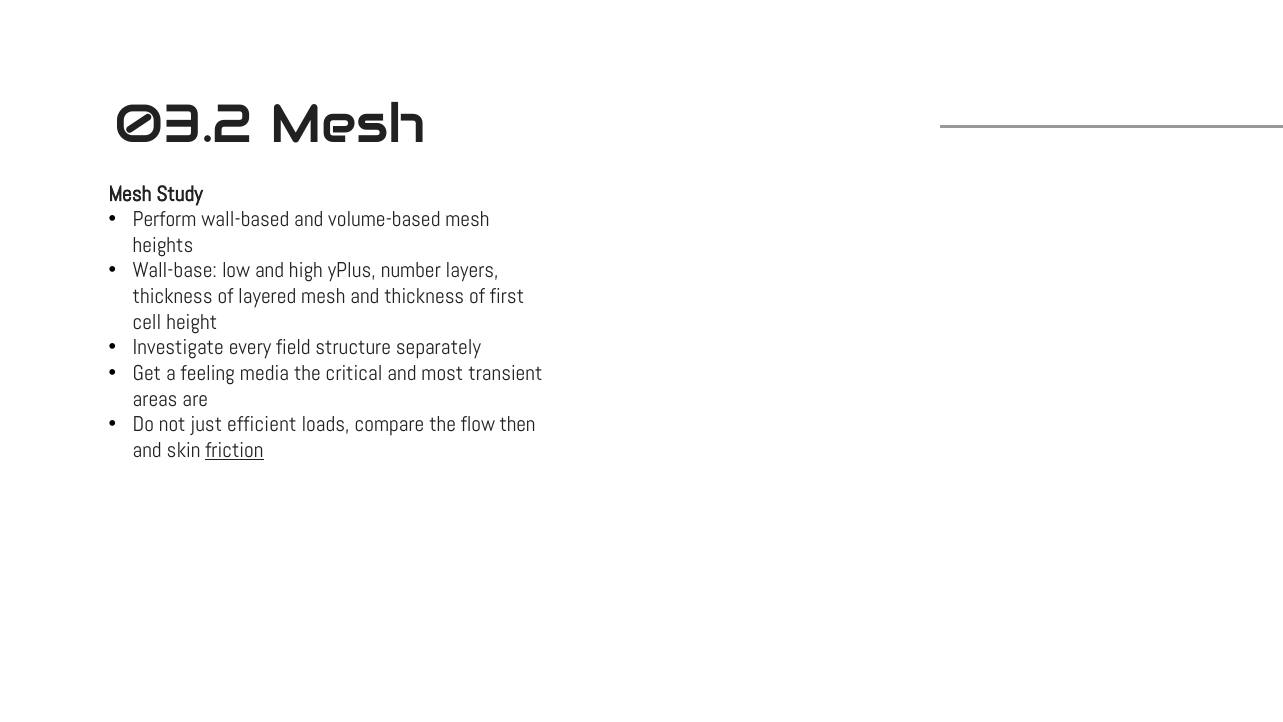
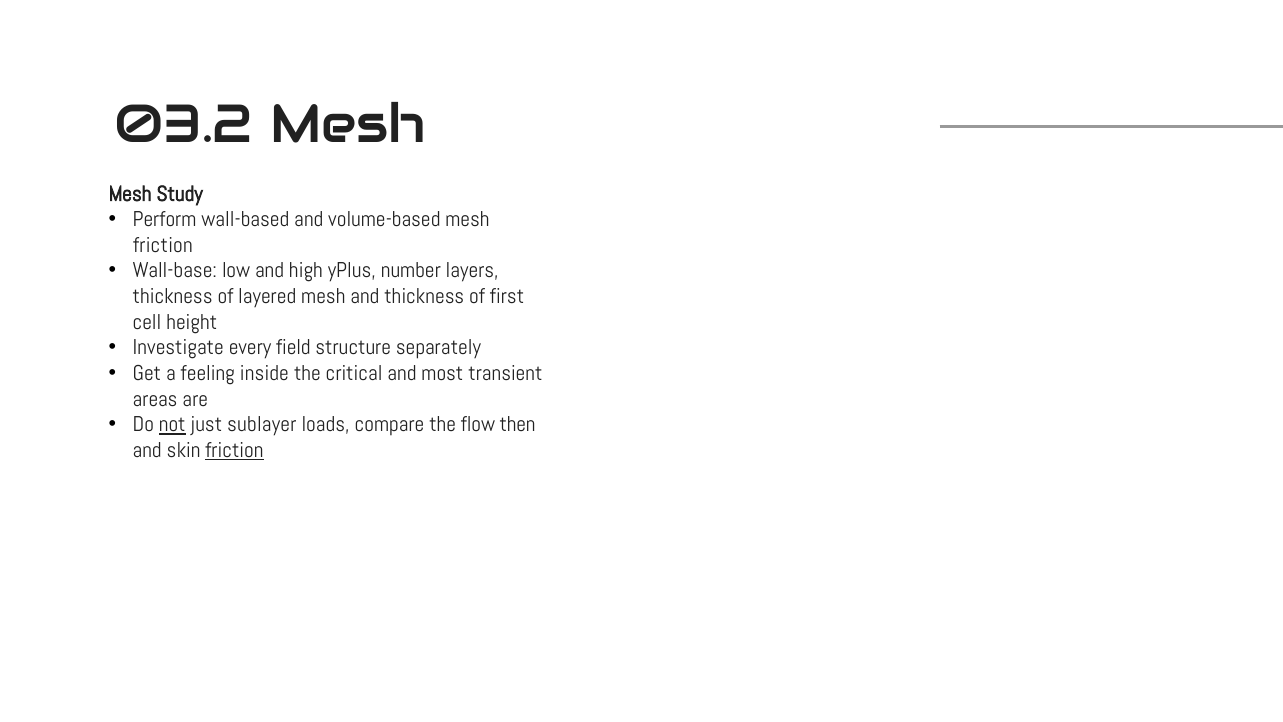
heights at (163, 245): heights -> friction
media: media -> inside
not underline: none -> present
efficient: efficient -> sublayer
